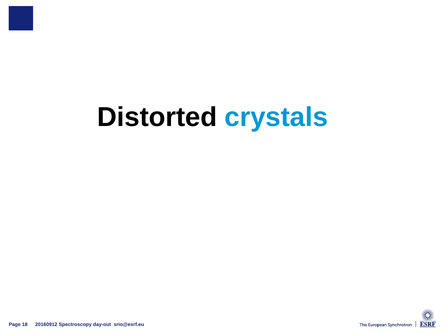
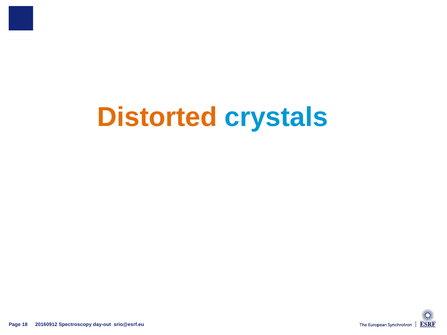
Distorted colour: black -> orange
